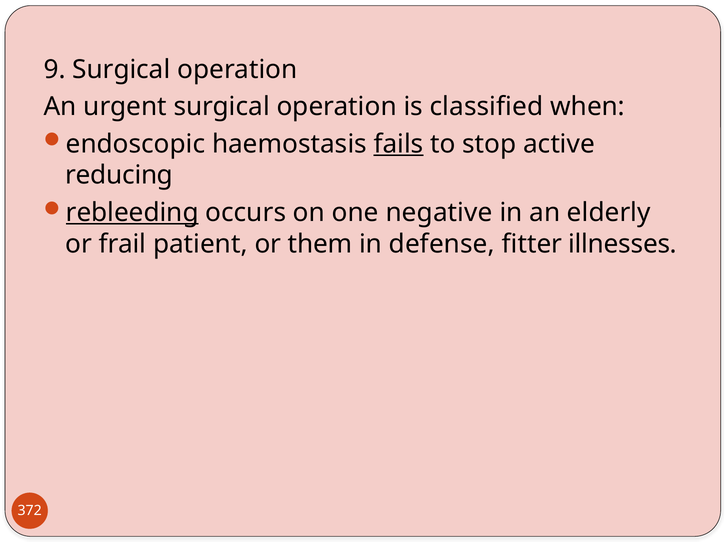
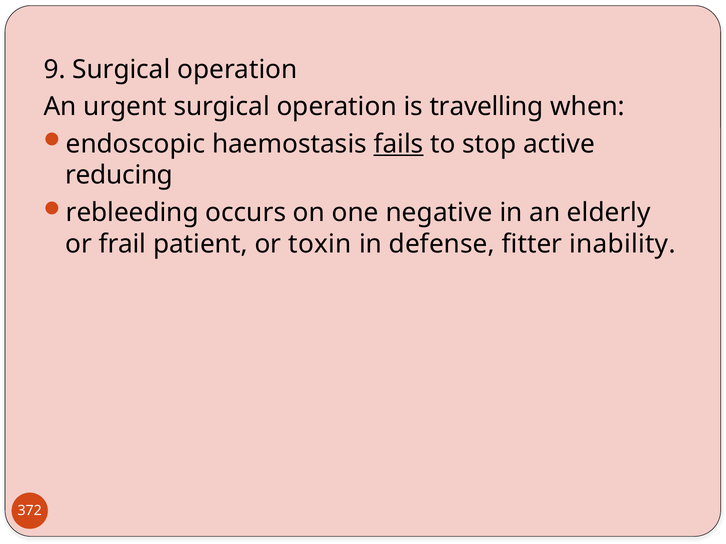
classified: classified -> travelling
rebleeding underline: present -> none
them: them -> toxin
illnesses: illnesses -> inability
